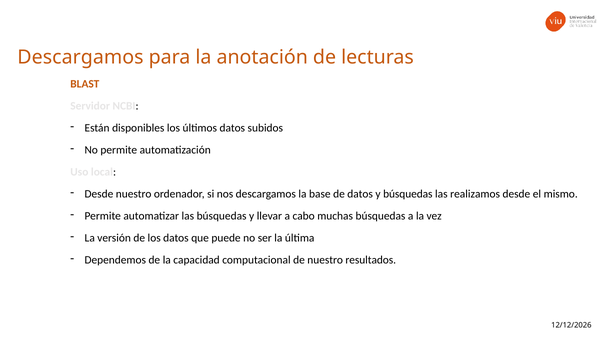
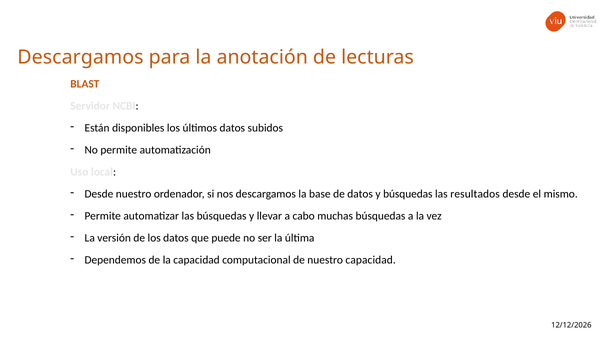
realizamos: realizamos -> resultados
nuestro resultados: resultados -> capacidad
